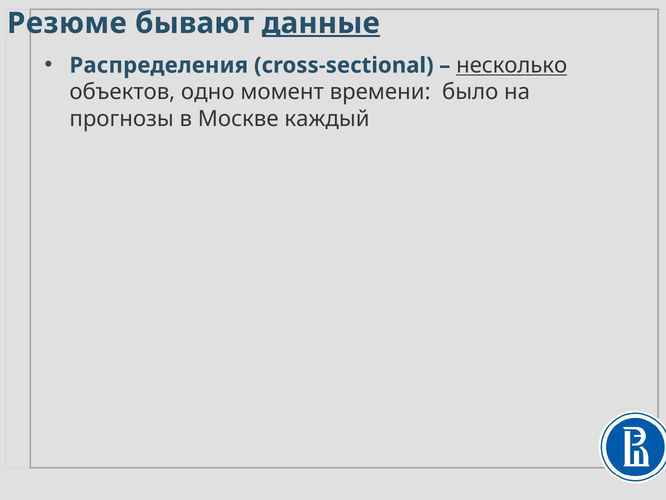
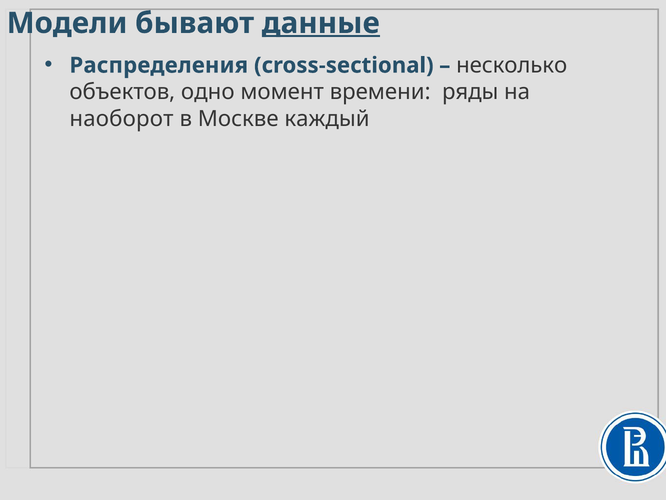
Резюме: Резюме -> Модели
несколько underline: present -> none
было: было -> ряды
прогнозы: прогнозы -> наоборот
